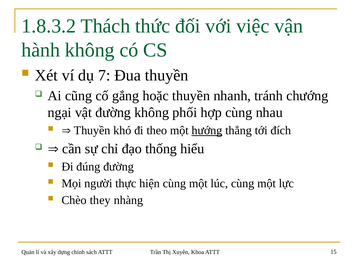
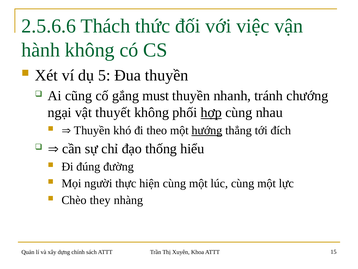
1.8.3.2: 1.8.3.2 -> 2.5.6.6
7: 7 -> 5
hoặc: hoặc -> must
vật đường: đường -> thuyết
hợp underline: none -> present
